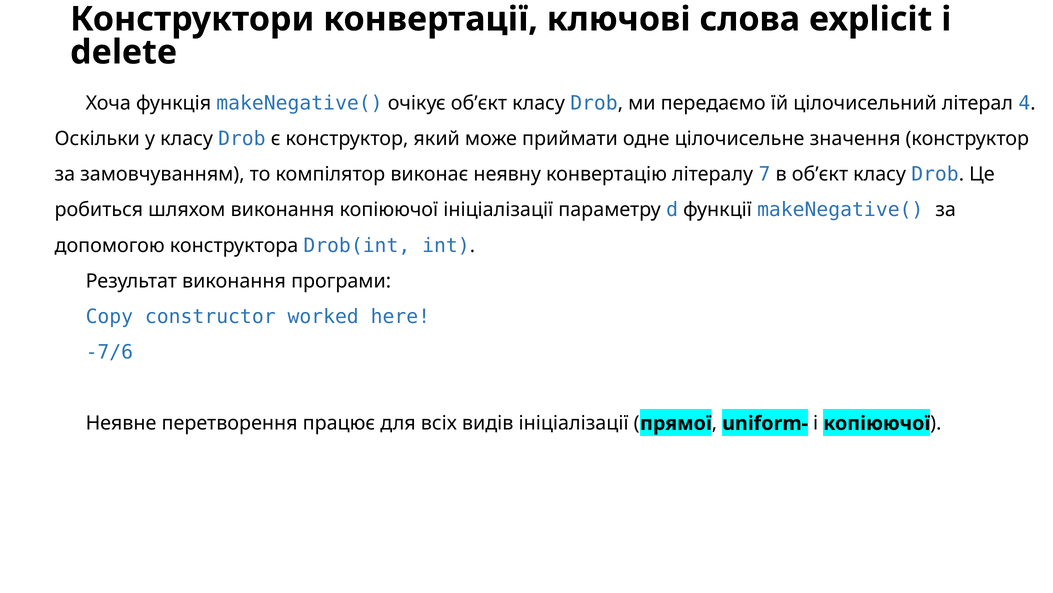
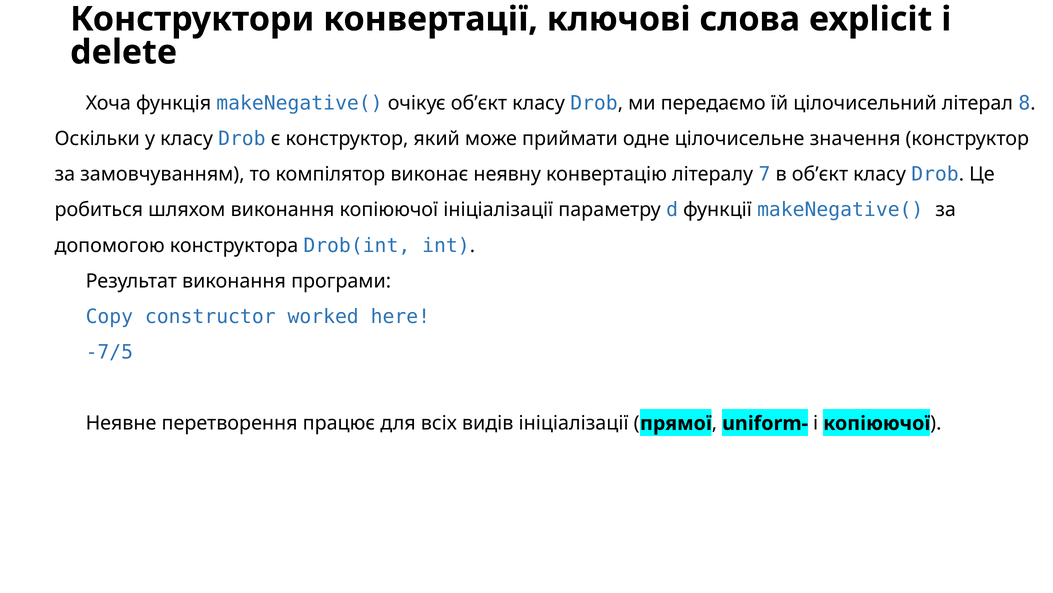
4: 4 -> 8
-7/6: -7/6 -> -7/5
